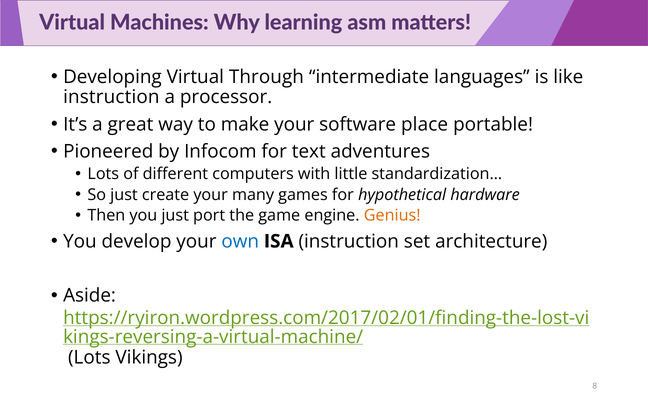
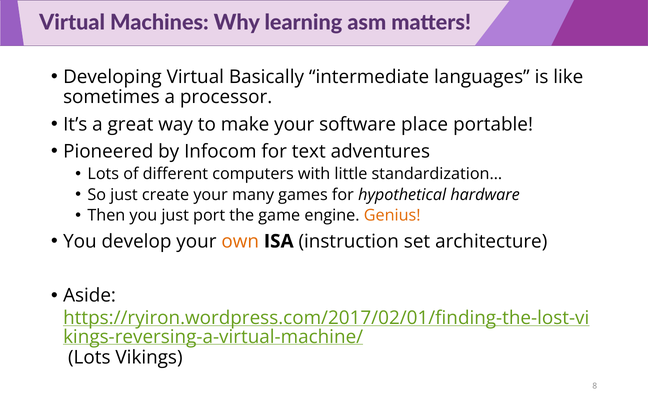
Through: Through -> Basically
instruction at (111, 97): instruction -> sometimes
own colour: blue -> orange
